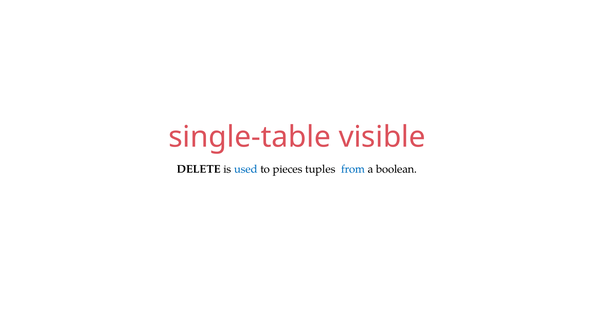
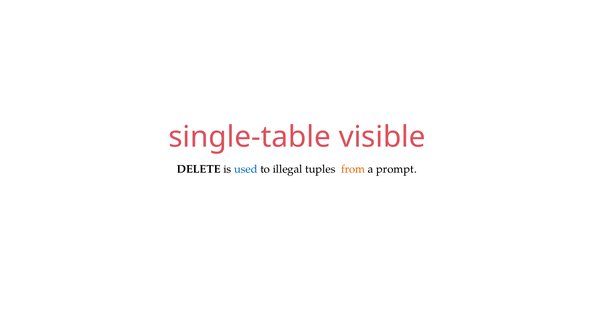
pieces: pieces -> illegal
from colour: blue -> orange
boolean: boolean -> prompt
